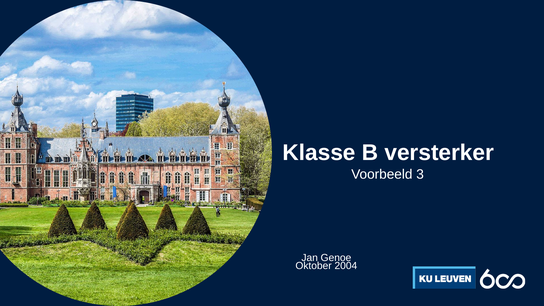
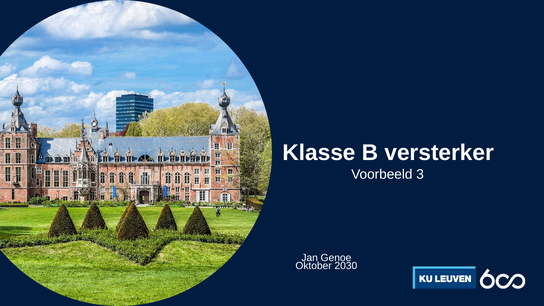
2004: 2004 -> 2030
